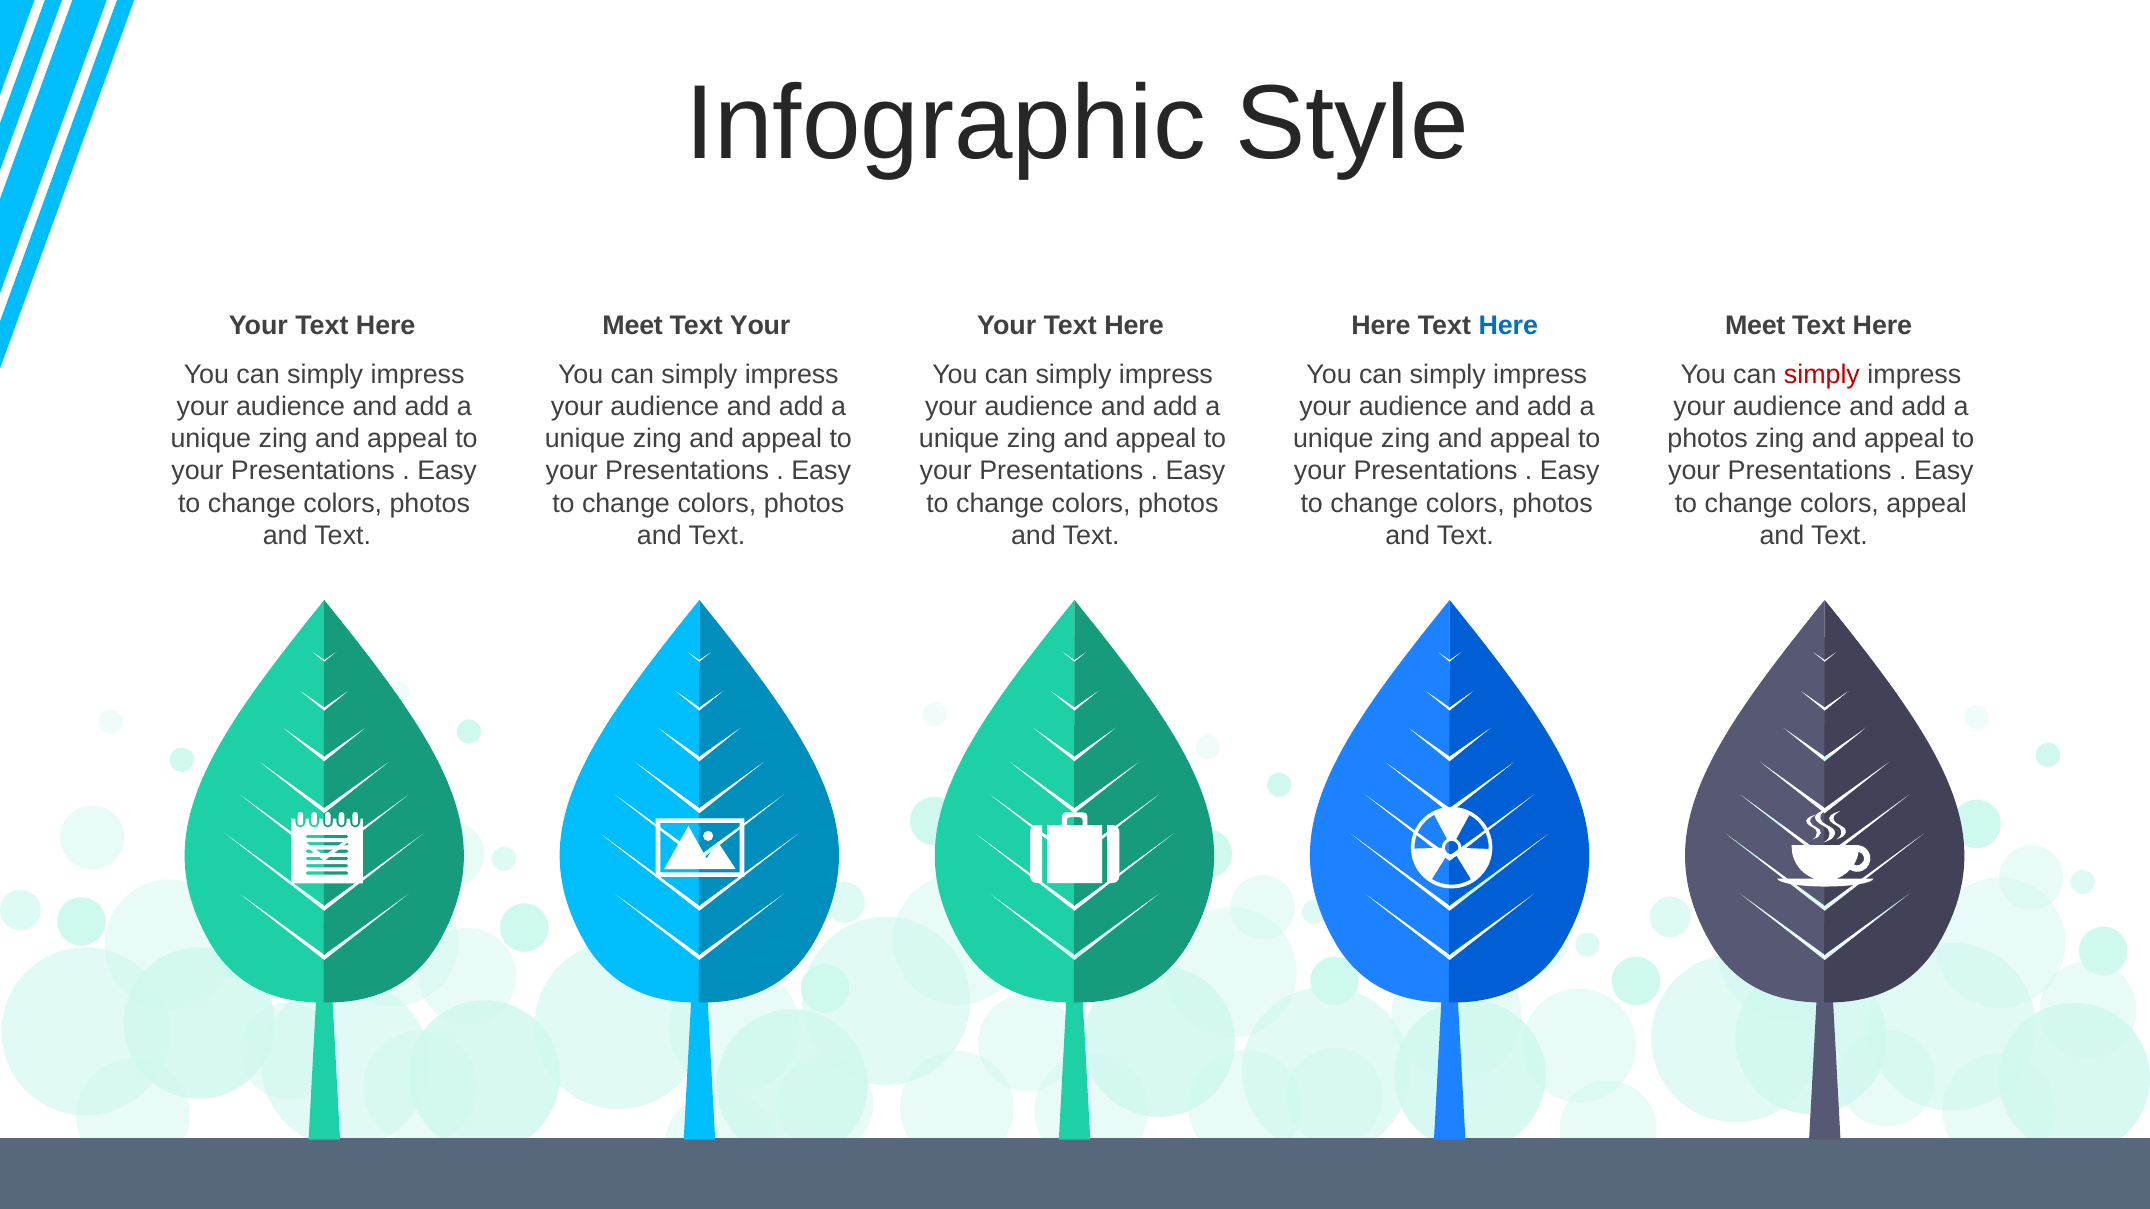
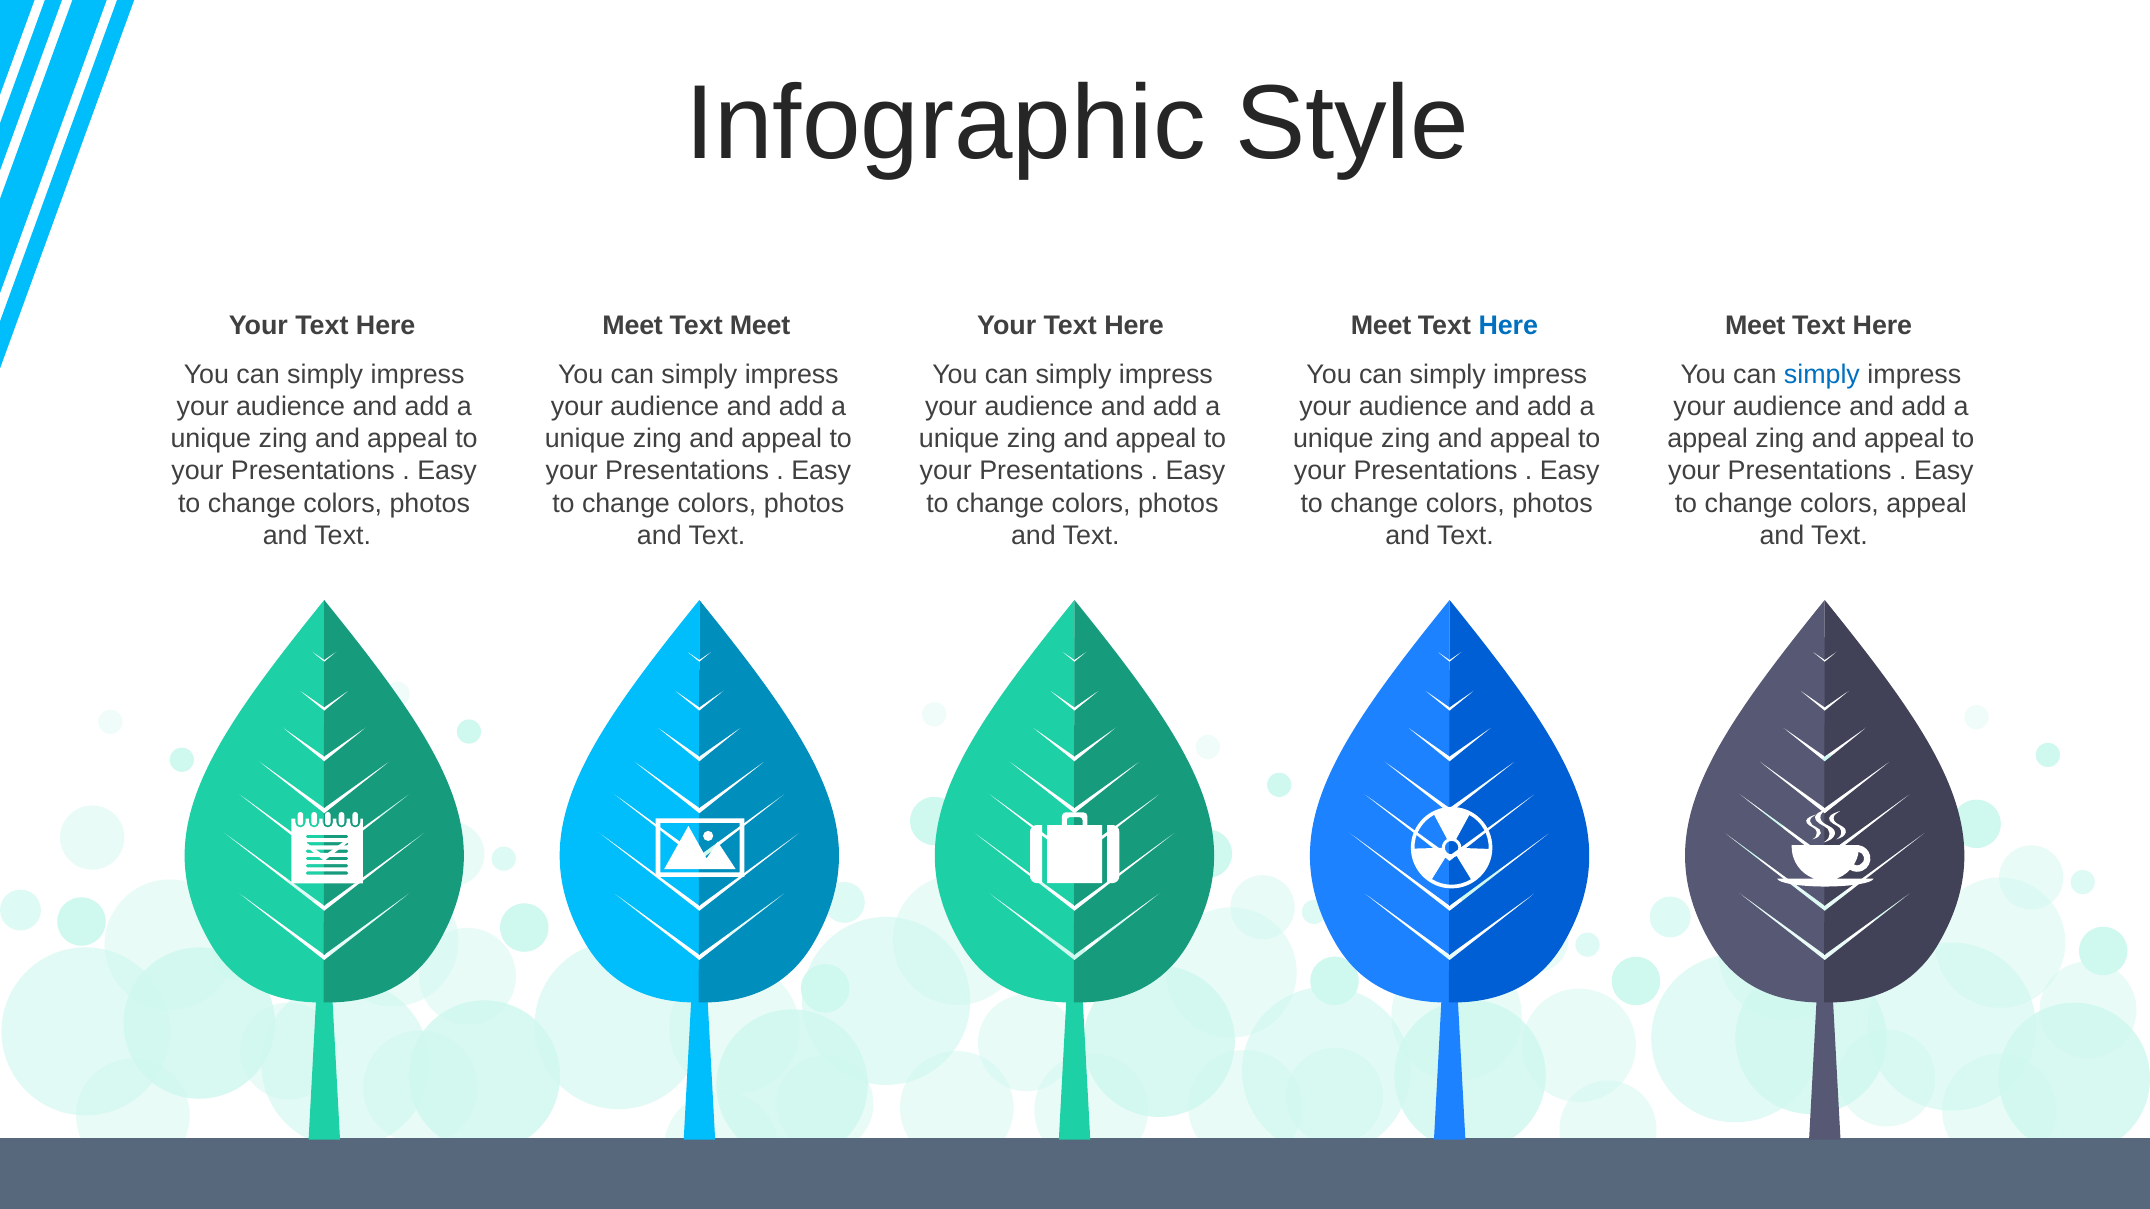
Your at (760, 326): Your -> Meet
Here at (1381, 326): Here -> Meet
simply at (1822, 374) colour: red -> blue
photos at (1708, 439): photos -> appeal
